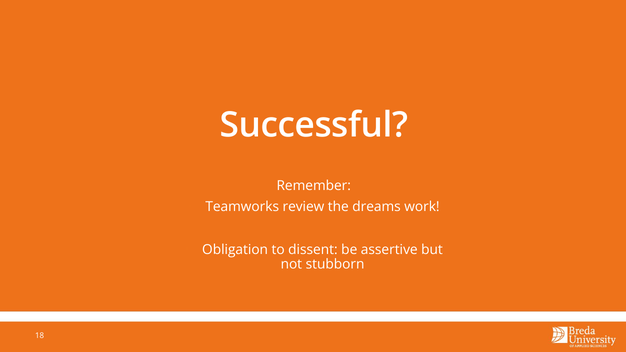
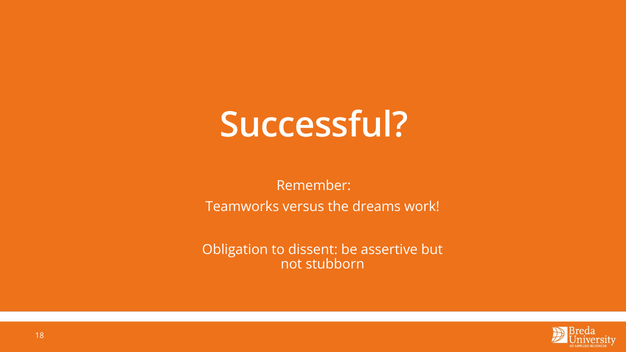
review: review -> versus
